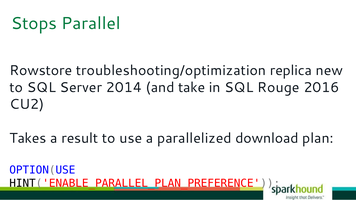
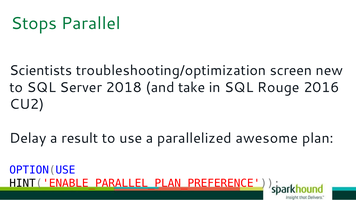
Rowstore: Rowstore -> Scientists
replica: replica -> screen
2014: 2014 -> 2018
Takes: Takes -> Delay
download: download -> awesome
